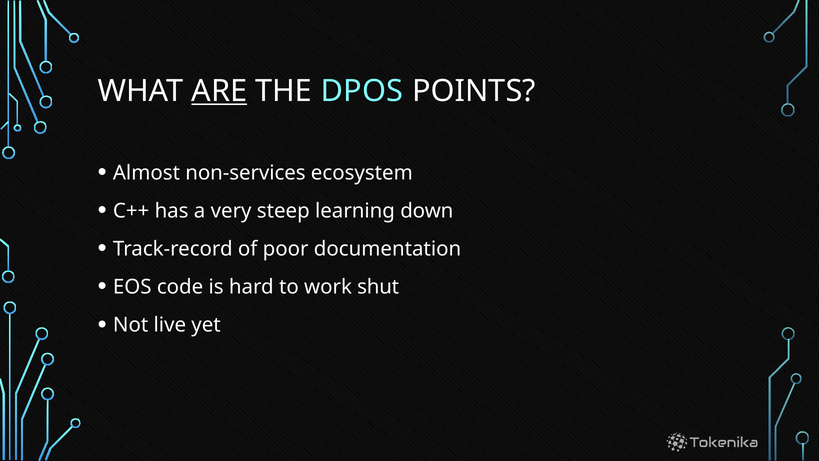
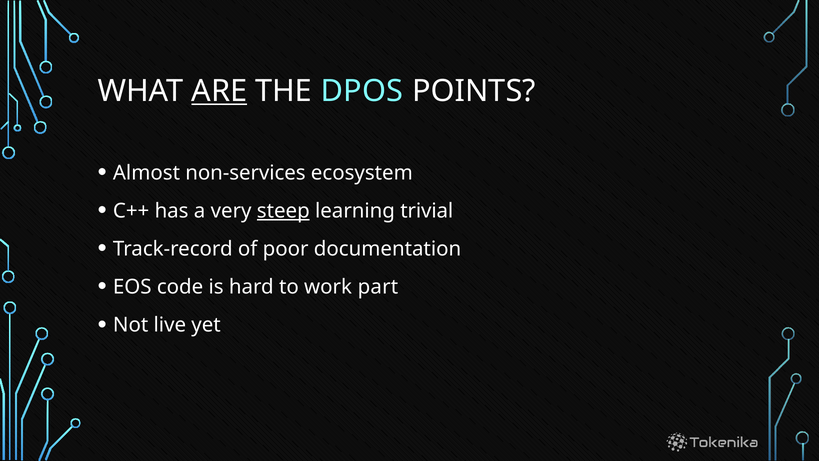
steep underline: none -> present
down: down -> trivial
shut: shut -> part
